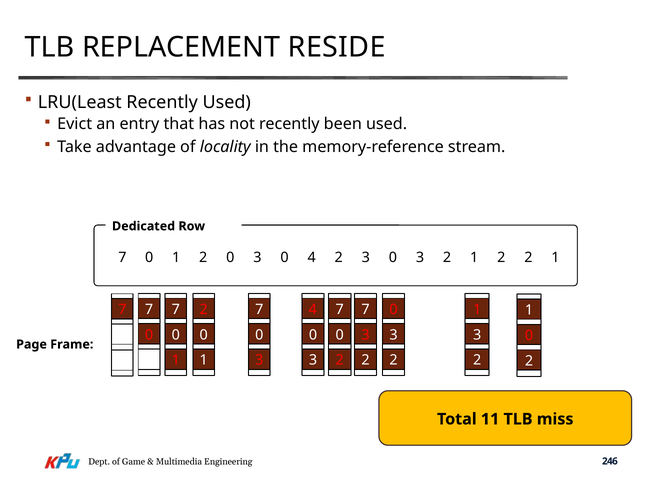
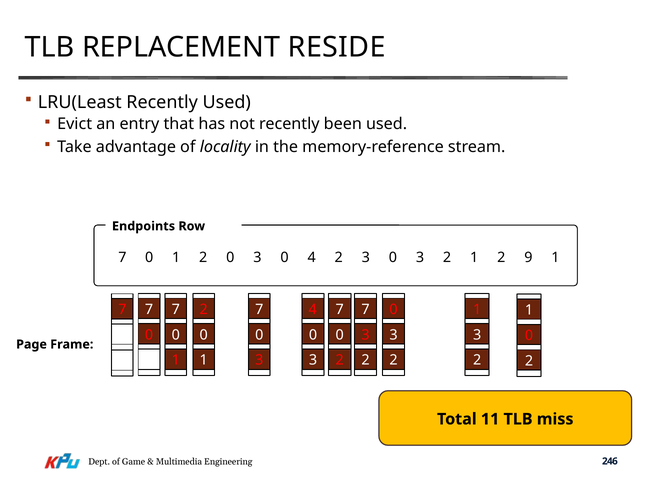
Dedicated: Dedicated -> Endpoints
2 2: 2 -> 9
